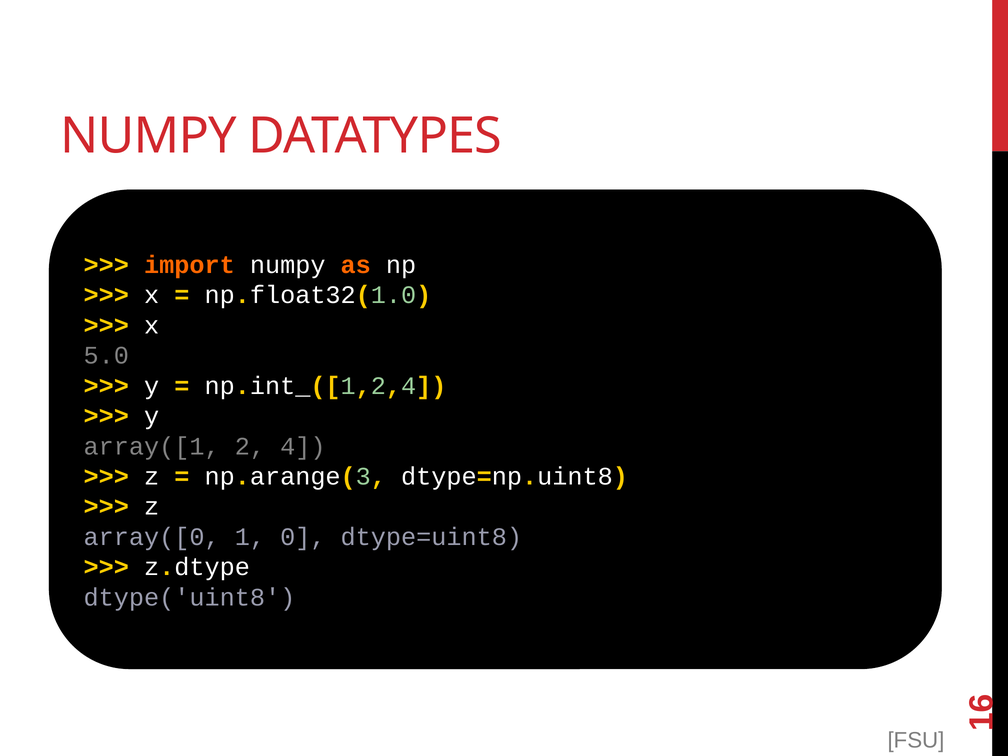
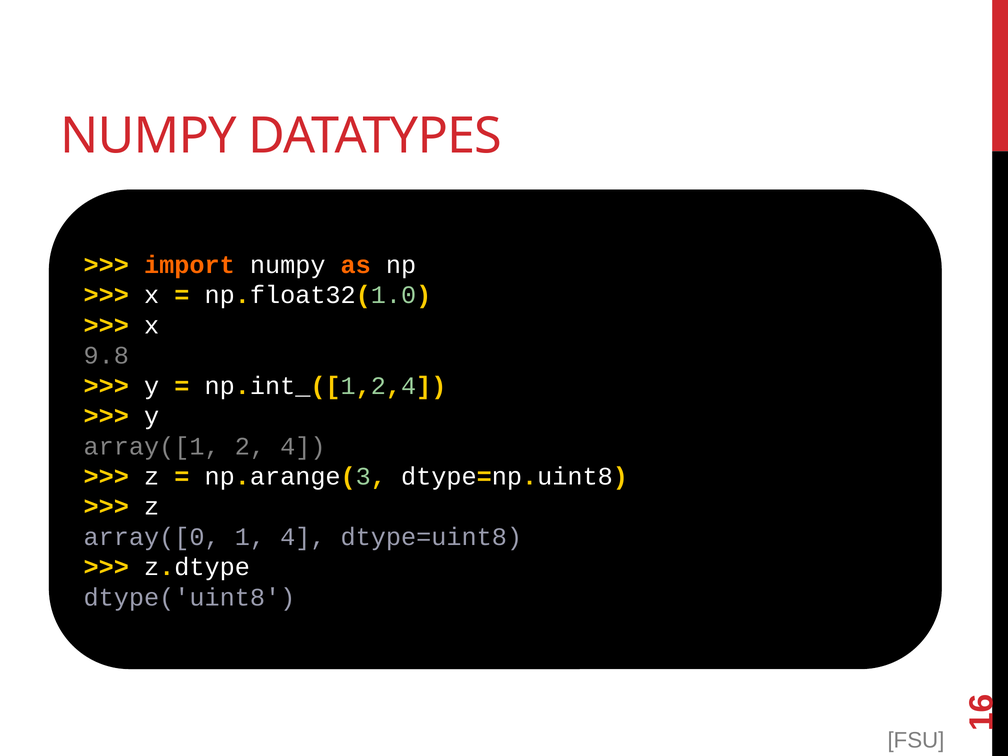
5.0: 5.0 -> 9.8
1 0: 0 -> 4
